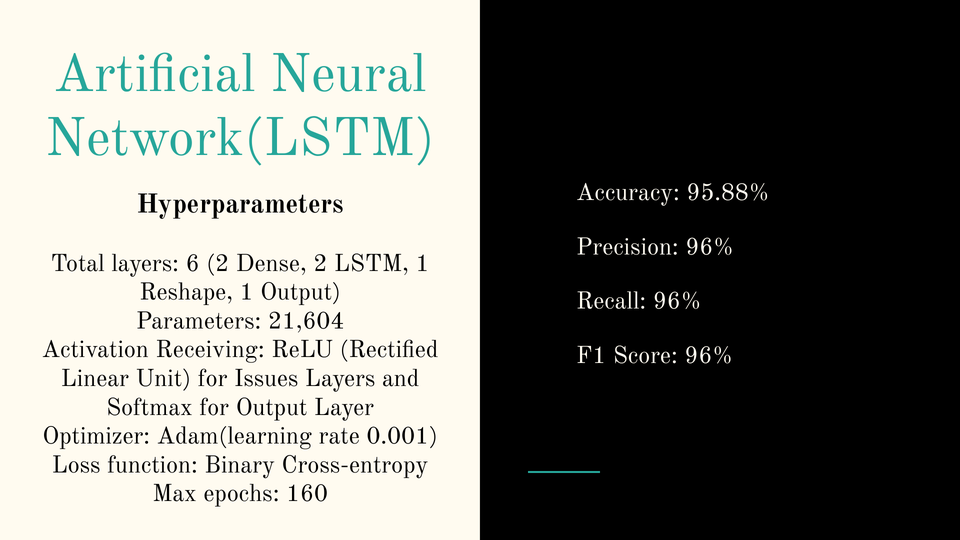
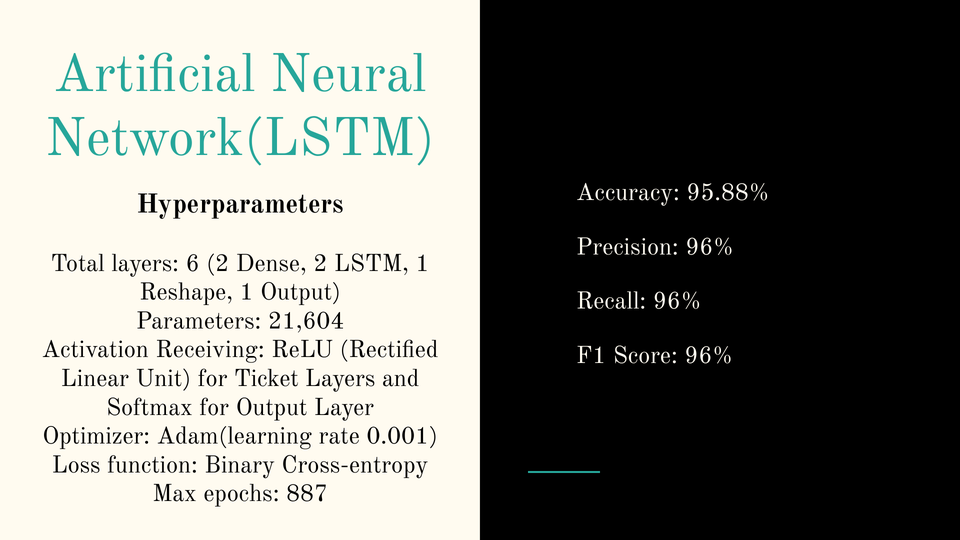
Issues: Issues -> Ticket
160: 160 -> 887
